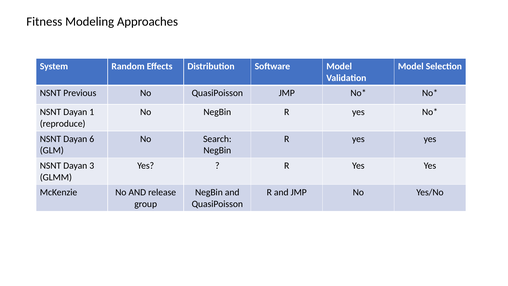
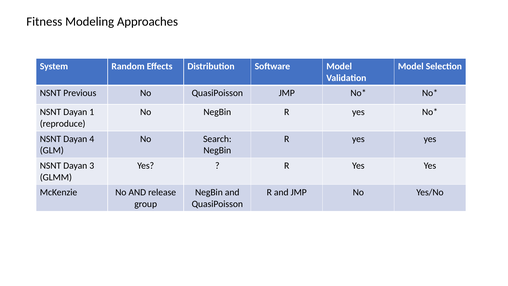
6: 6 -> 4
